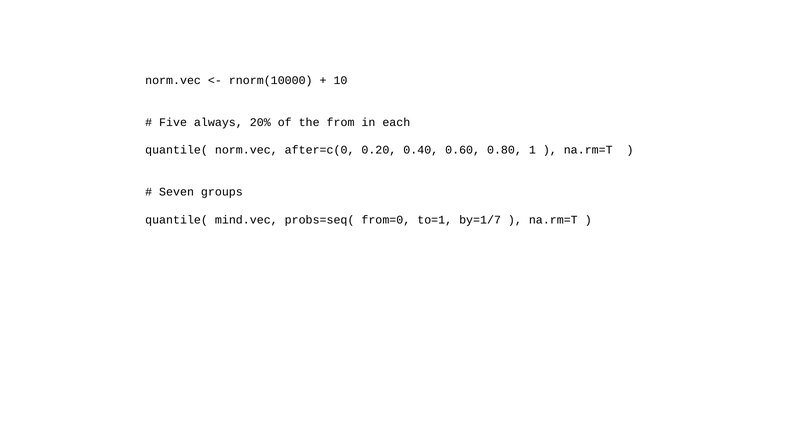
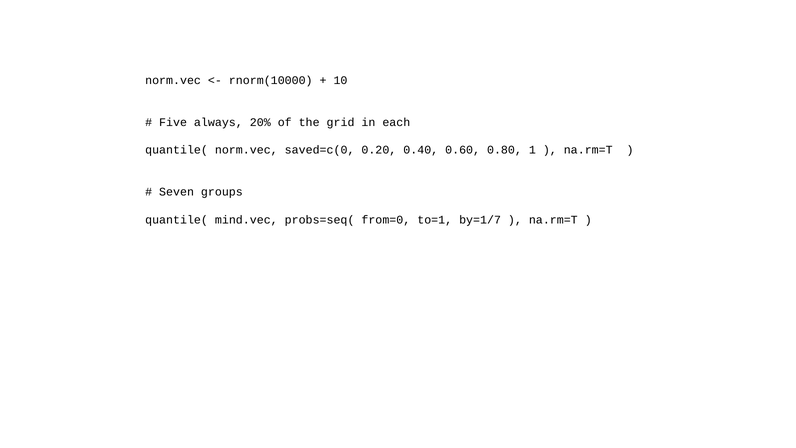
from: from -> grid
after=c(0: after=c(0 -> saved=c(0
